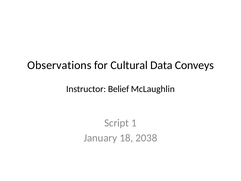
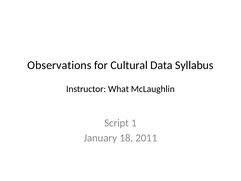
Conveys: Conveys -> Syllabus
Belief: Belief -> What
2038: 2038 -> 2011
